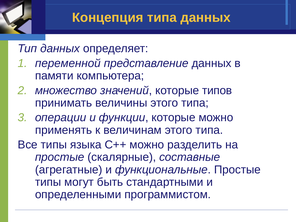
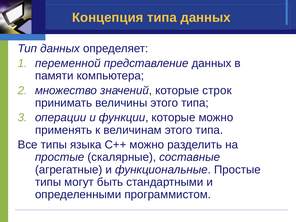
типов: типов -> строк
